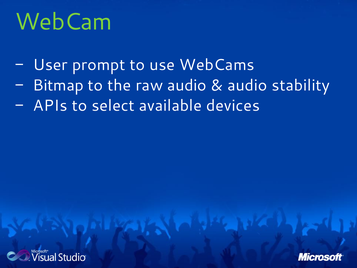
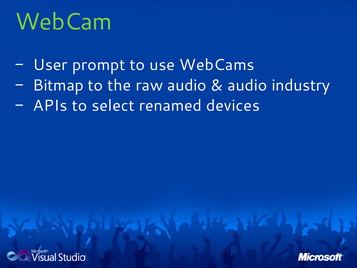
stability: stability -> industry
available: available -> renamed
